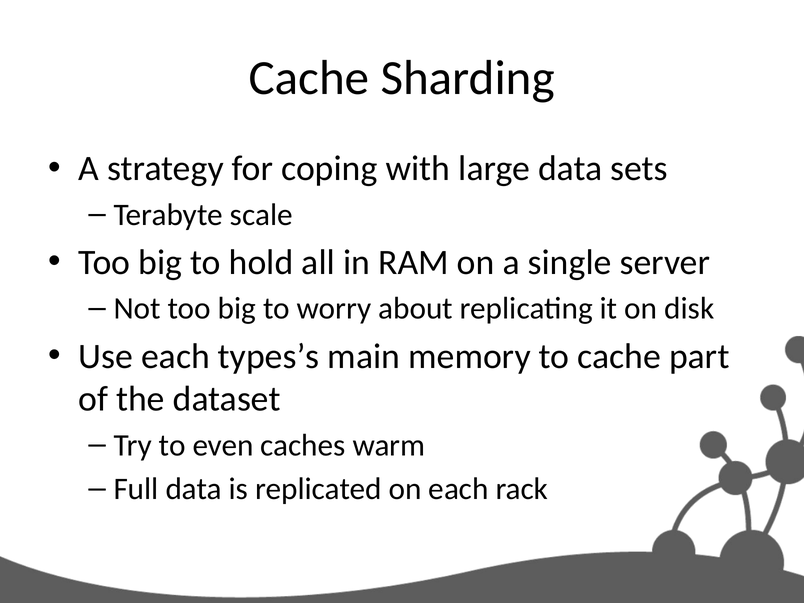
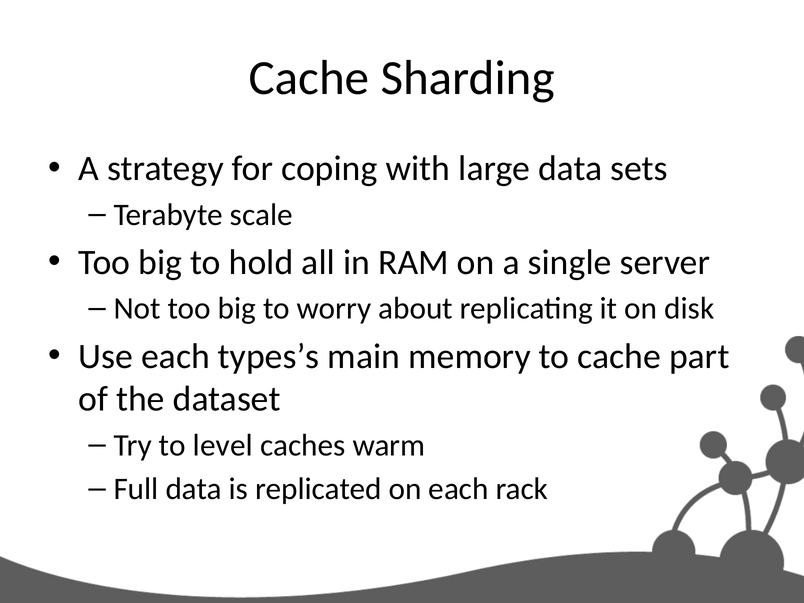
even: even -> level
